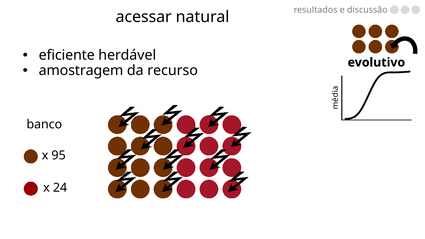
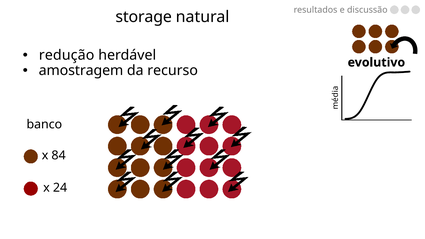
acessar: acessar -> storage
eficiente: eficiente -> redução
95: 95 -> 84
